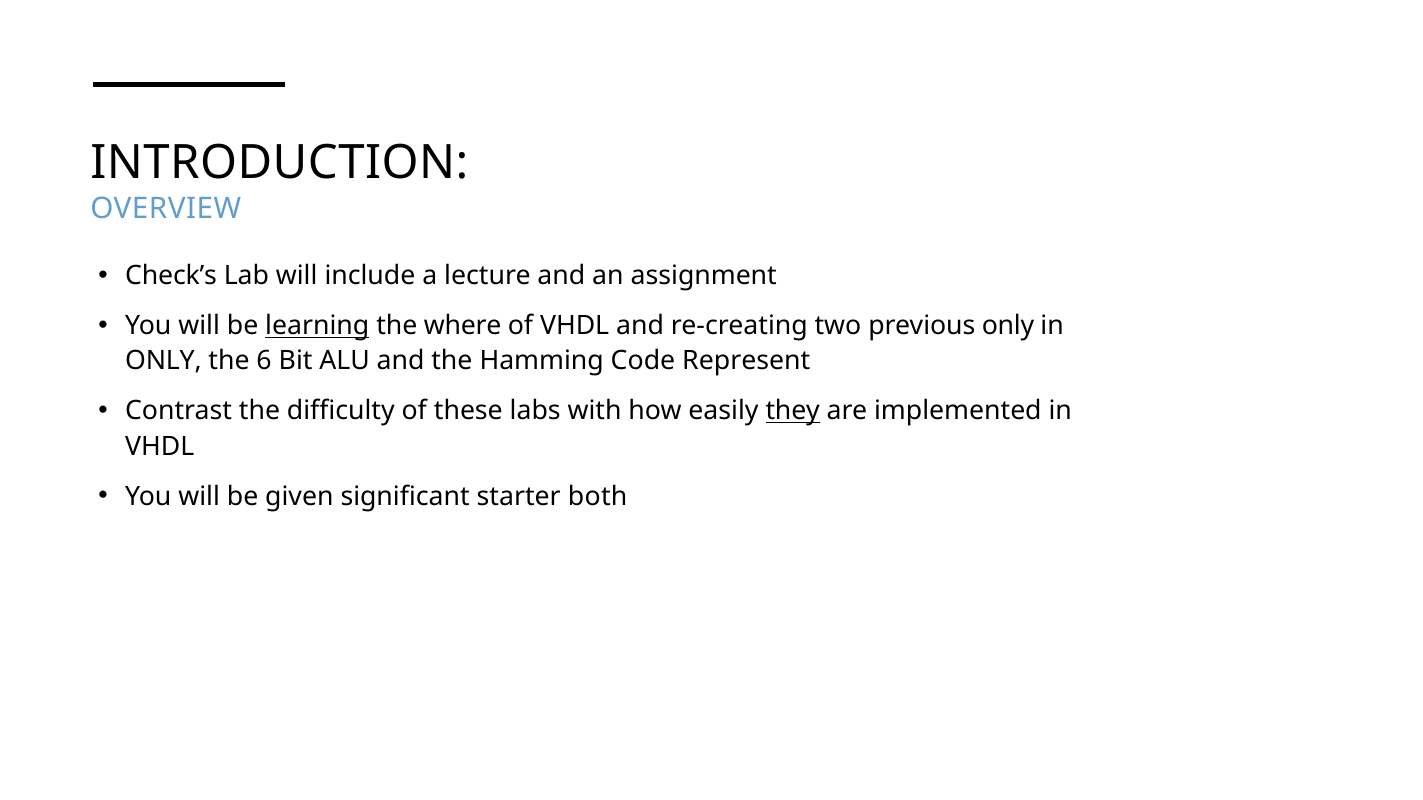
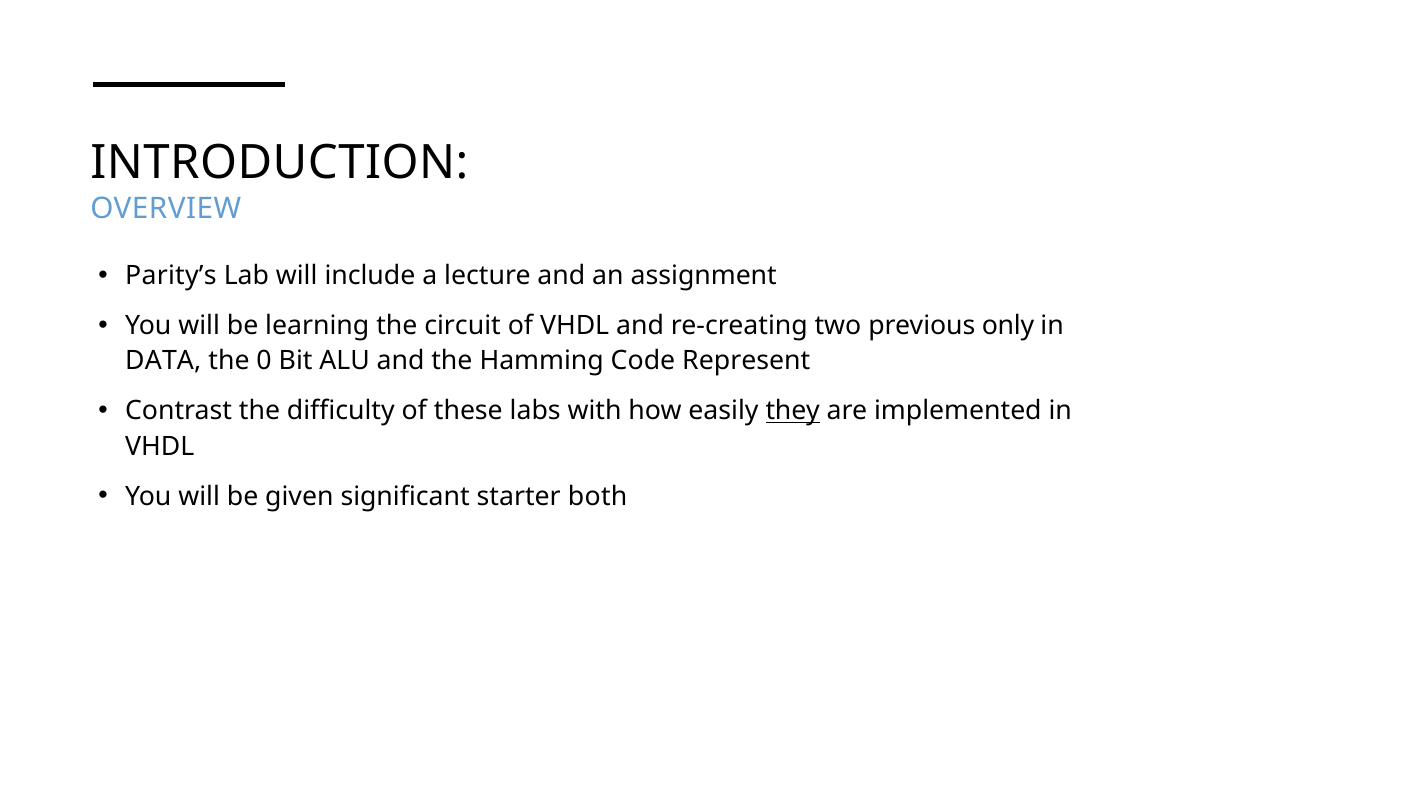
Check’s: Check’s -> Parity’s
learning underline: present -> none
where: where -> circuit
ONLY at (163, 361): ONLY -> DATA
6: 6 -> 0
